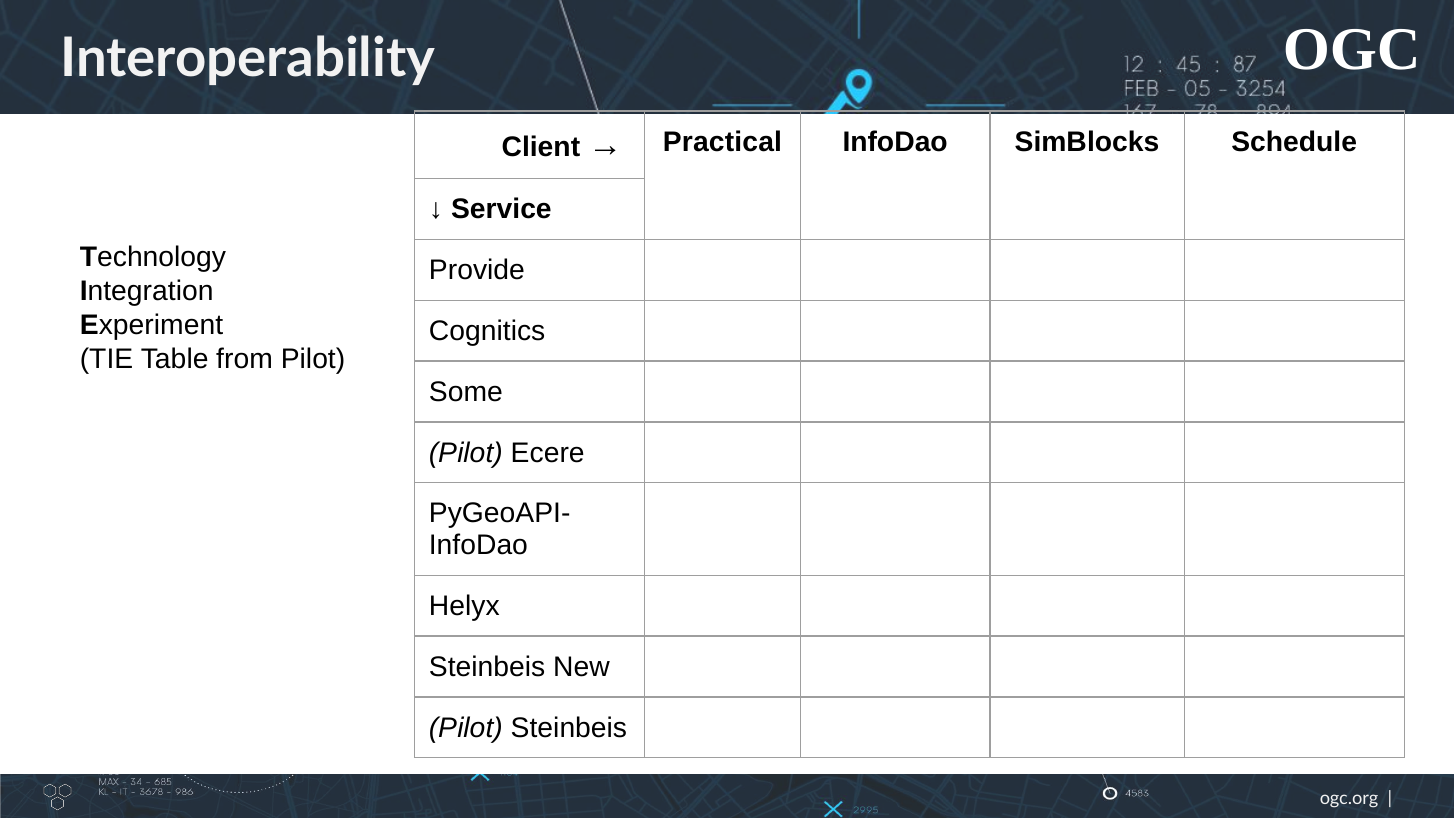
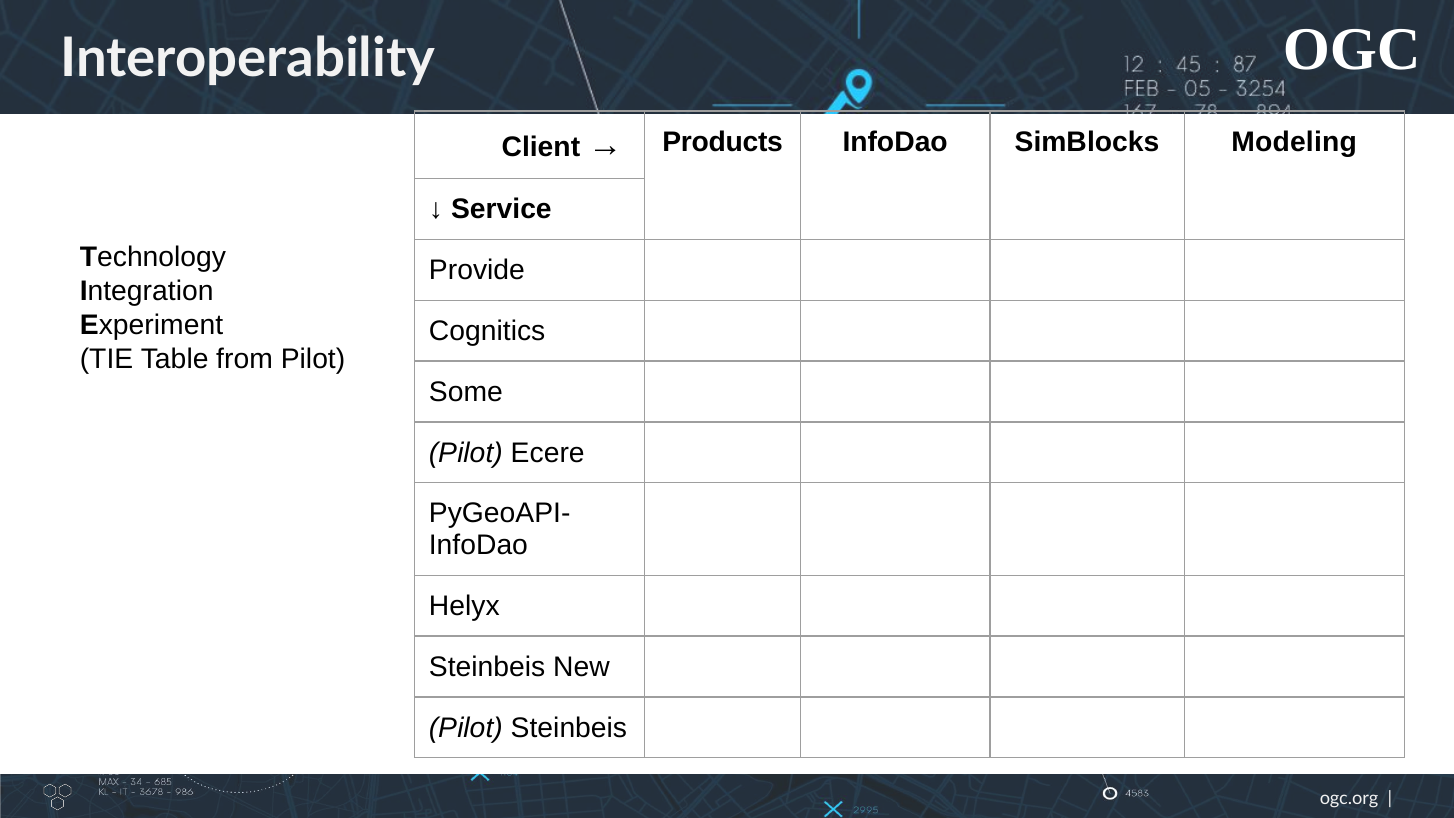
Practical: Practical -> Products
Schedule: Schedule -> Modeling
